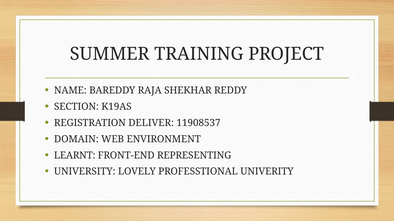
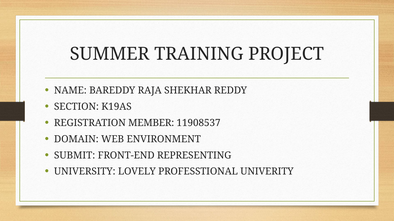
DELIVER: DELIVER -> MEMBER
LEARNT: LEARNT -> SUBMIT
